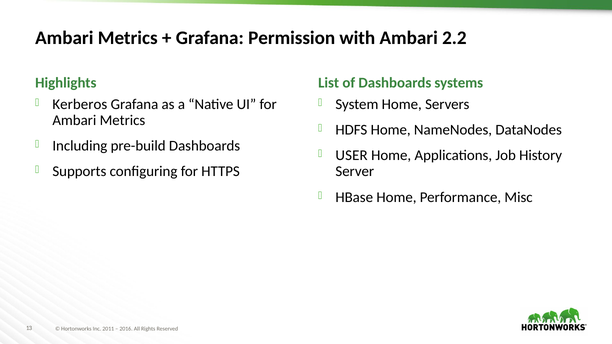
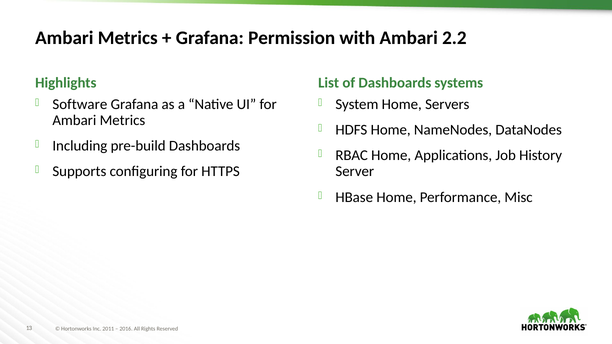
Kerberos: Kerberos -> Software
USER: USER -> RBAC
